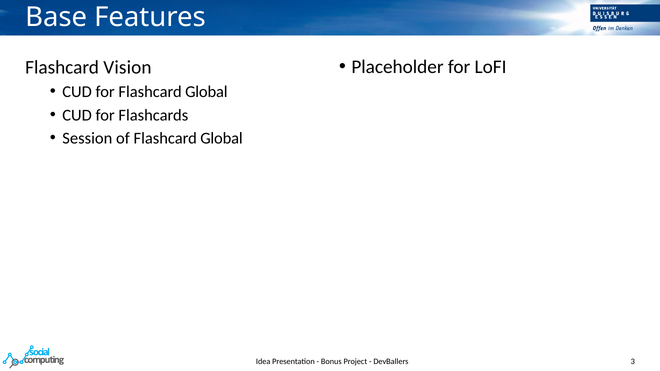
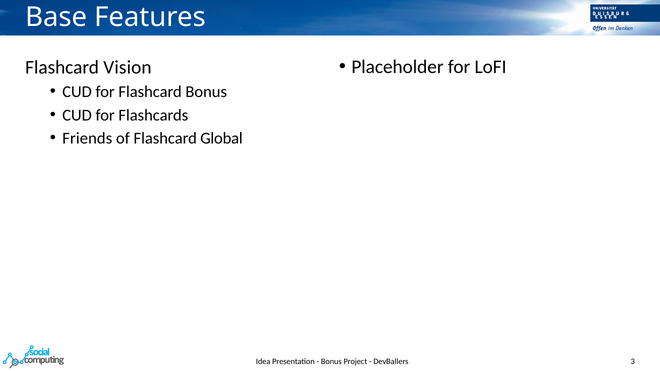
for Flashcard Global: Global -> Bonus
Session: Session -> Friends
